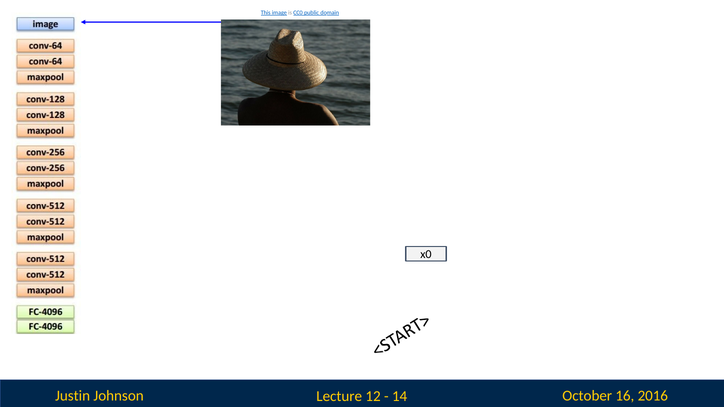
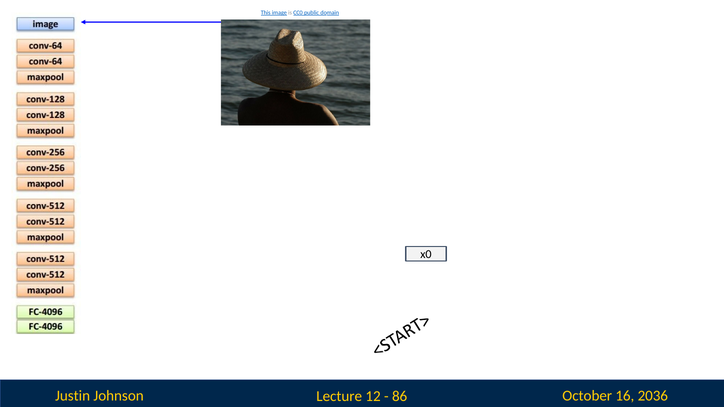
14: 14 -> 86
2016: 2016 -> 2036
